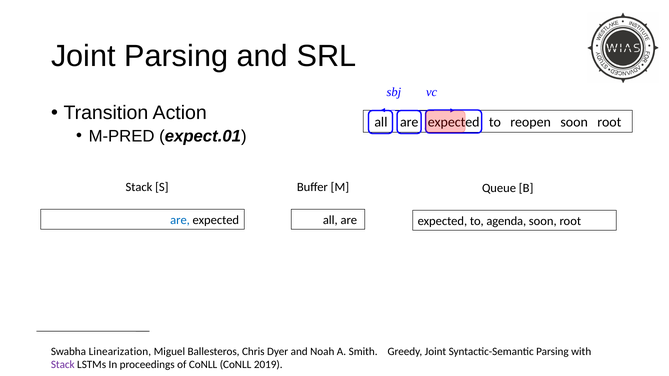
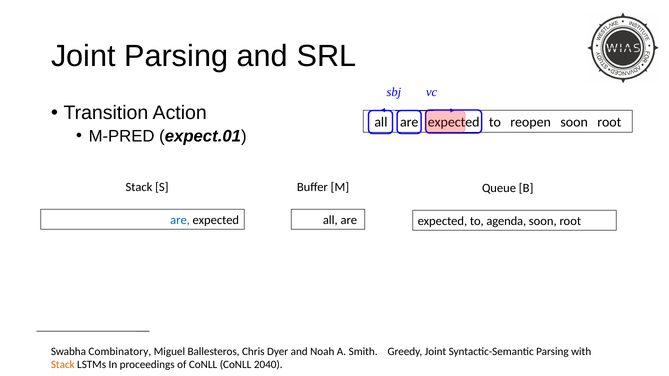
Linearization: Linearization -> Combinatory
Stack at (63, 365) colour: purple -> orange
2019: 2019 -> 2040
